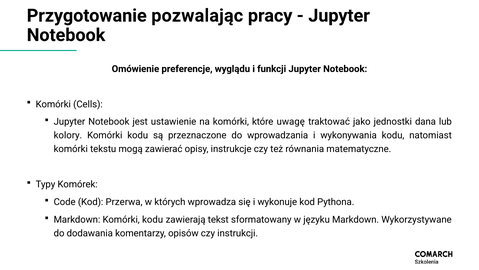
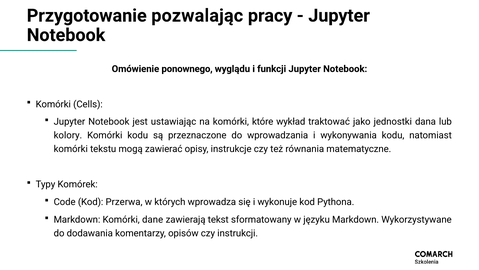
preferencje: preferencje -> ponownego
ustawienie: ustawienie -> ustawiając
uwagę: uwagę -> wykład
Markdown Komórki kodu: kodu -> dane
